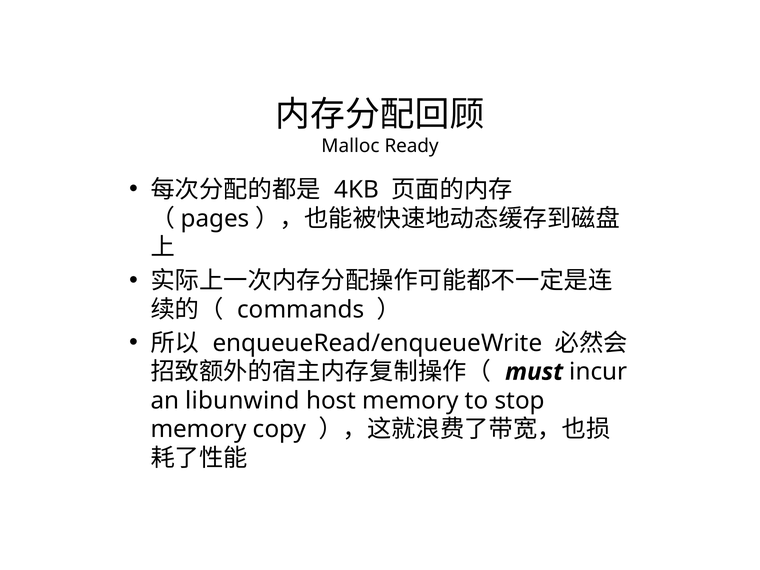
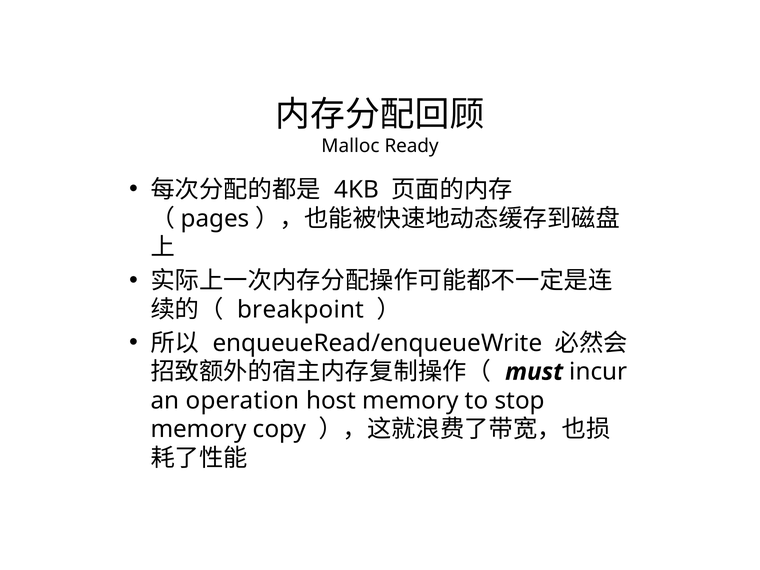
commands: commands -> breakpoint
libunwind: libunwind -> operation
